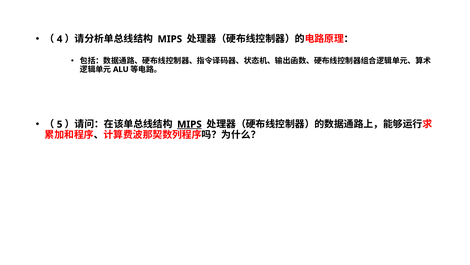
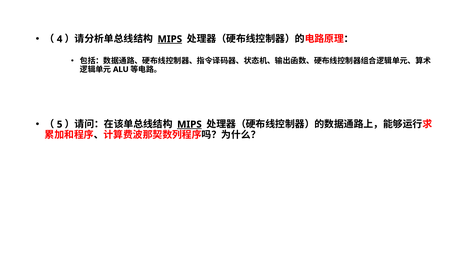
MIPS at (170, 39) underline: none -> present
